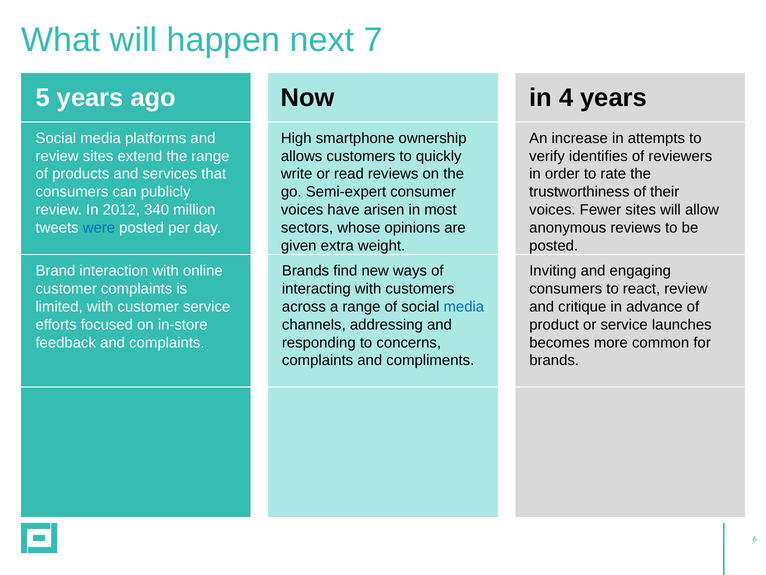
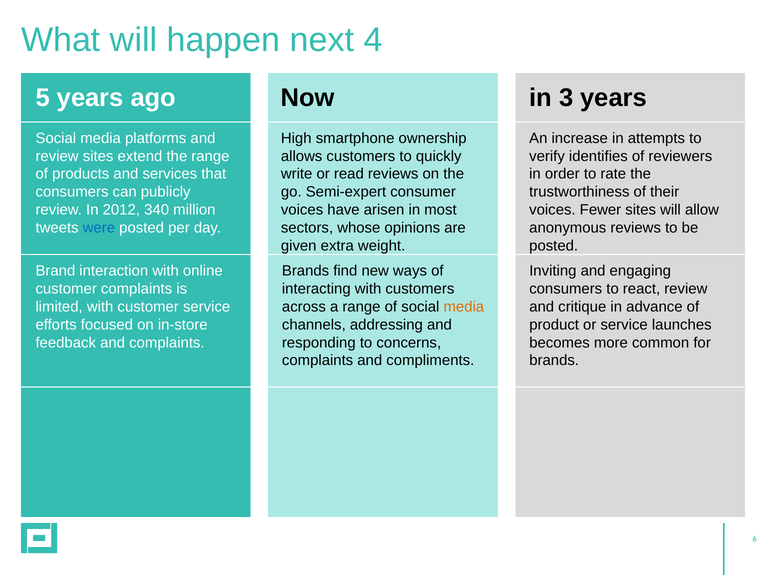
7: 7 -> 4
4: 4 -> 3
media at (464, 307) colour: blue -> orange
